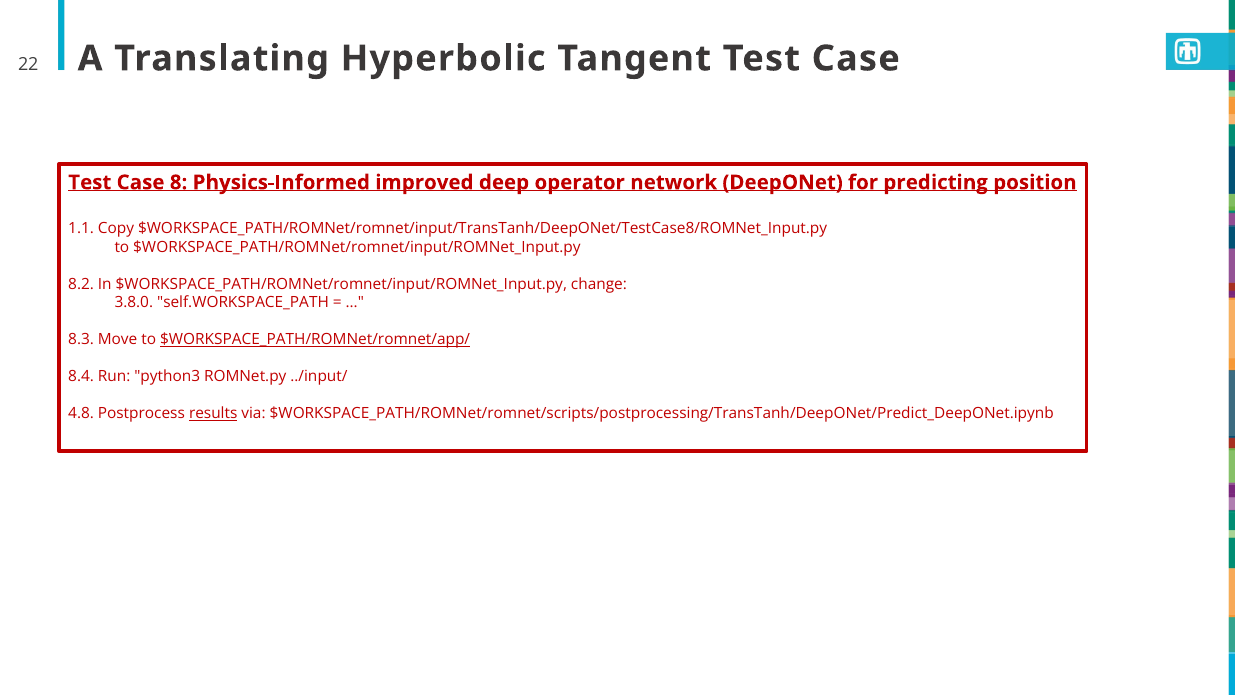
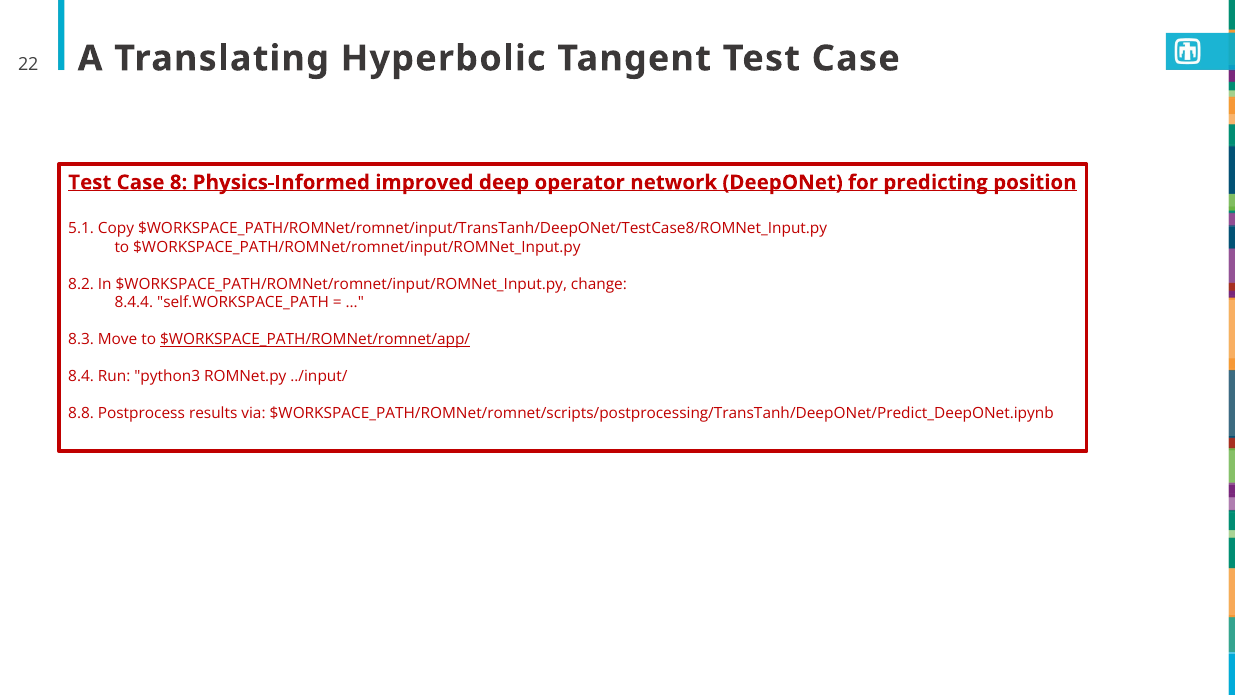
1.1: 1.1 -> 5.1
3.8.0: 3.8.0 -> 8.4.4
4.8: 4.8 -> 8.8
results underline: present -> none
